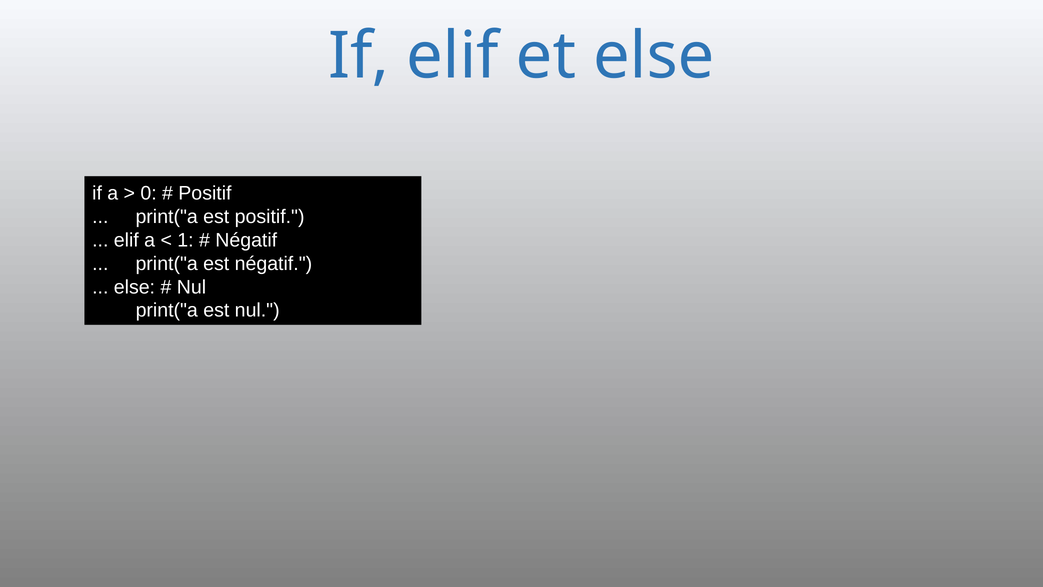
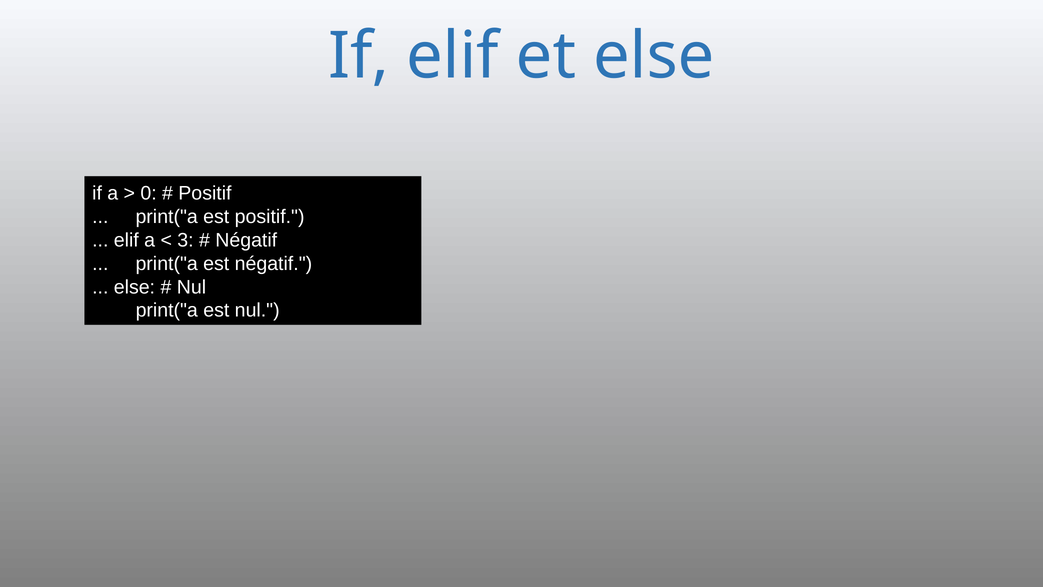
1: 1 -> 3
